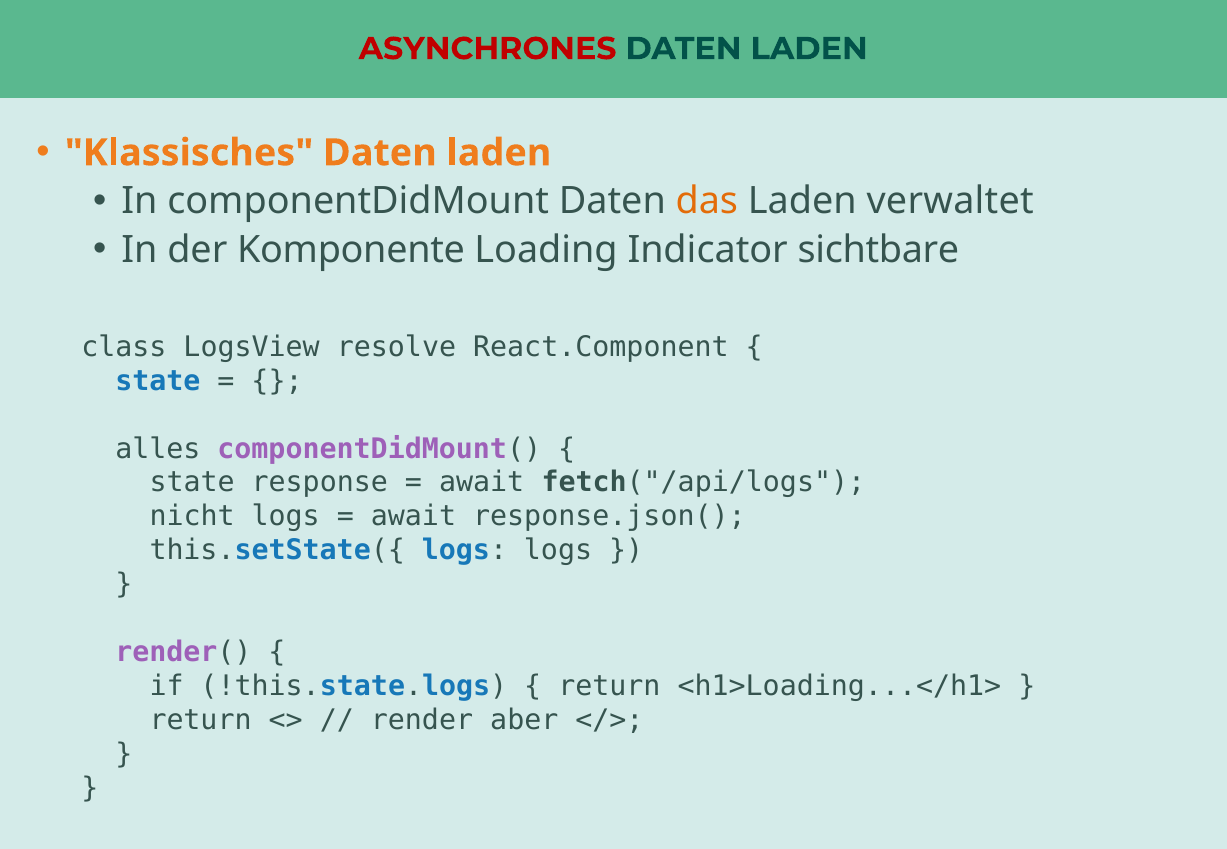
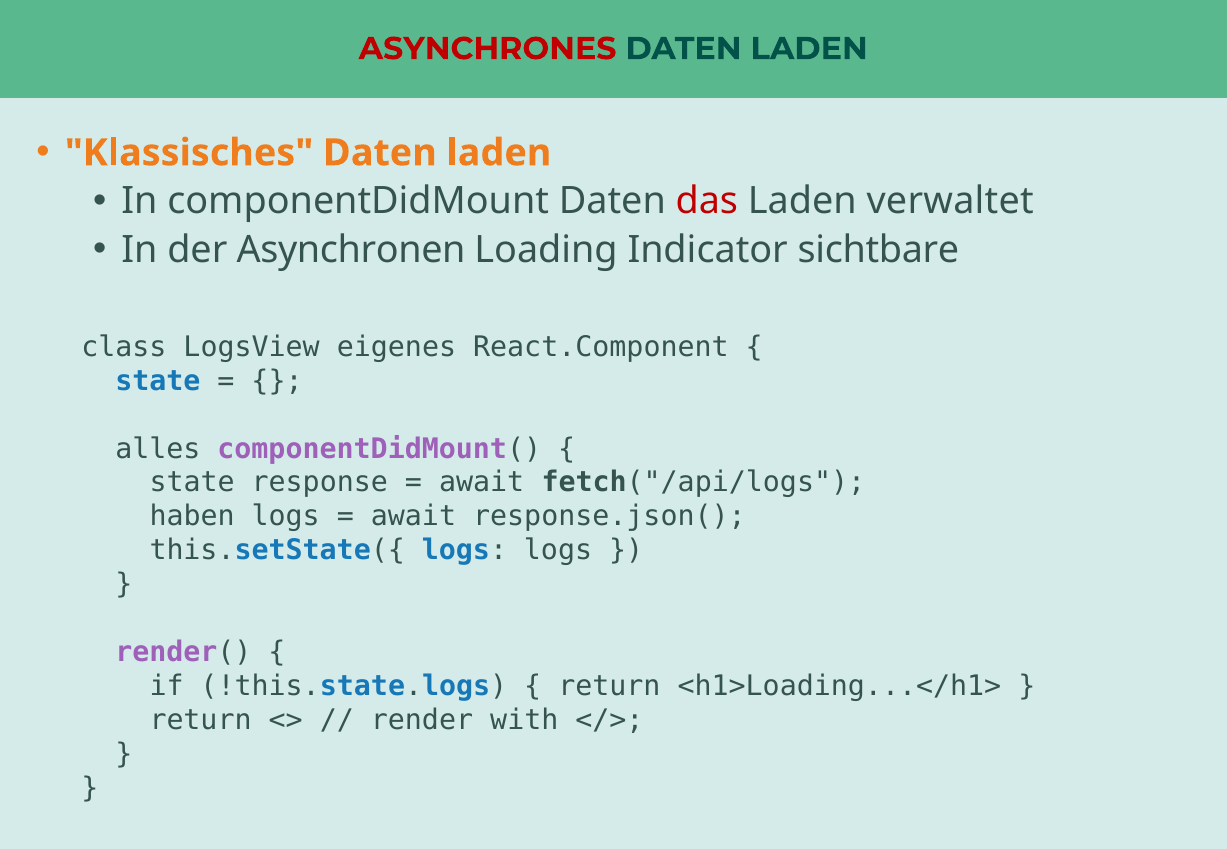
das colour: orange -> red
Komponente: Komponente -> Asynchronen
resolve: resolve -> eigenes
nicht: nicht -> haben
aber: aber -> with
